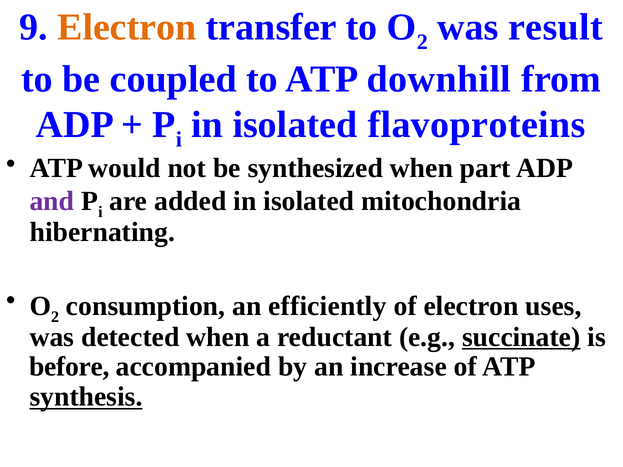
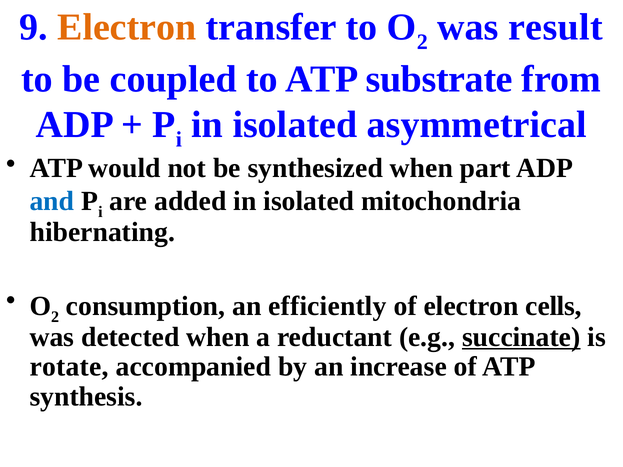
downhill: downhill -> substrate
flavoproteins: flavoproteins -> asymmetrical
and colour: purple -> blue
uses: uses -> cells
before: before -> rotate
synthesis underline: present -> none
